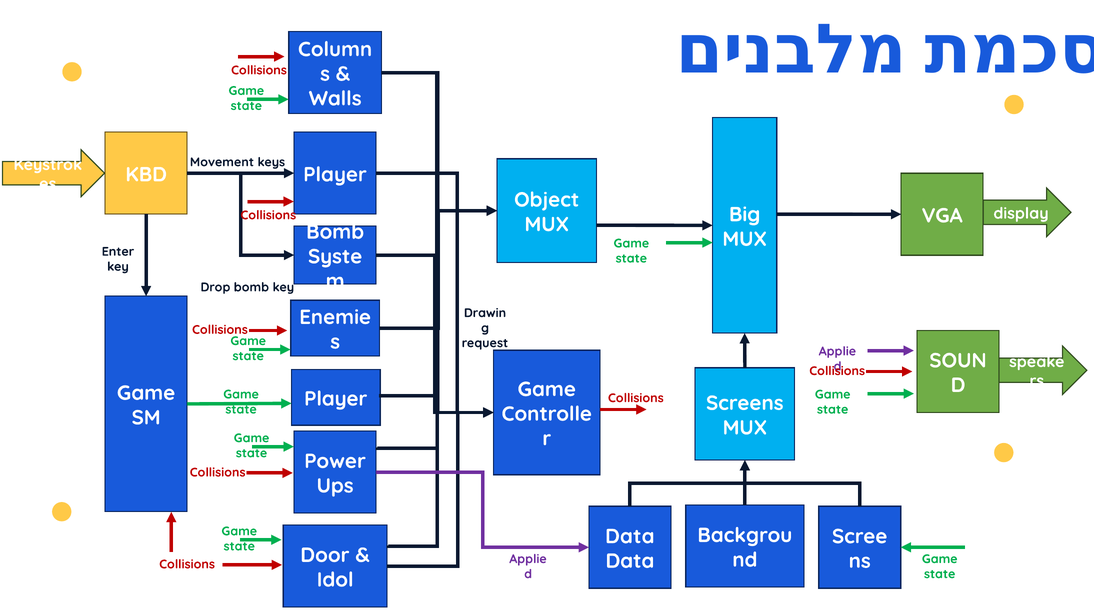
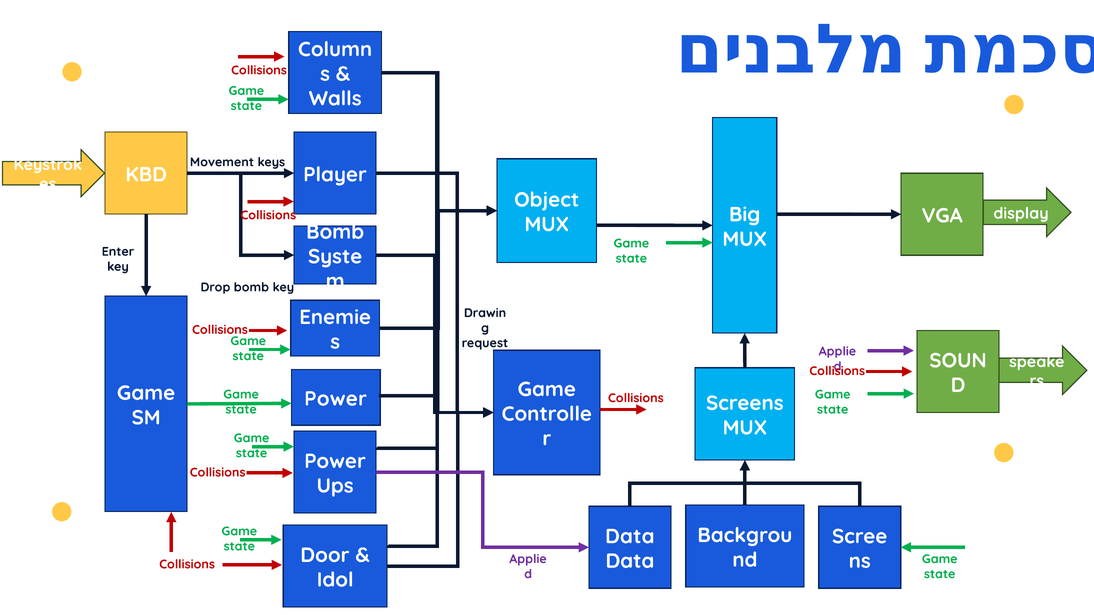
Player at (336, 399): Player -> Power
